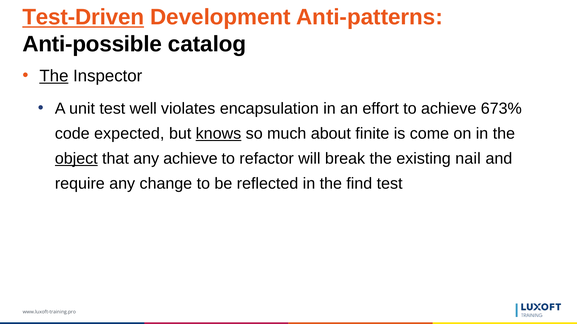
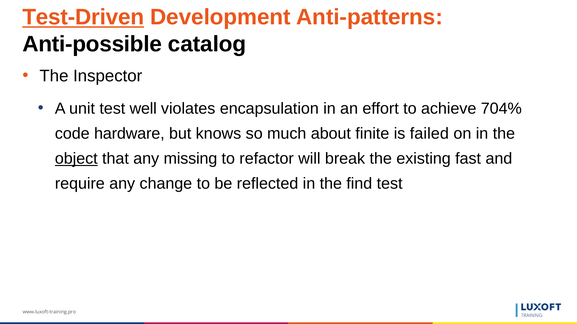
The at (54, 76) underline: present -> none
673%: 673% -> 704%
expected: expected -> hardware
knows underline: present -> none
come: come -> failed
any achieve: achieve -> missing
nail: nail -> fast
